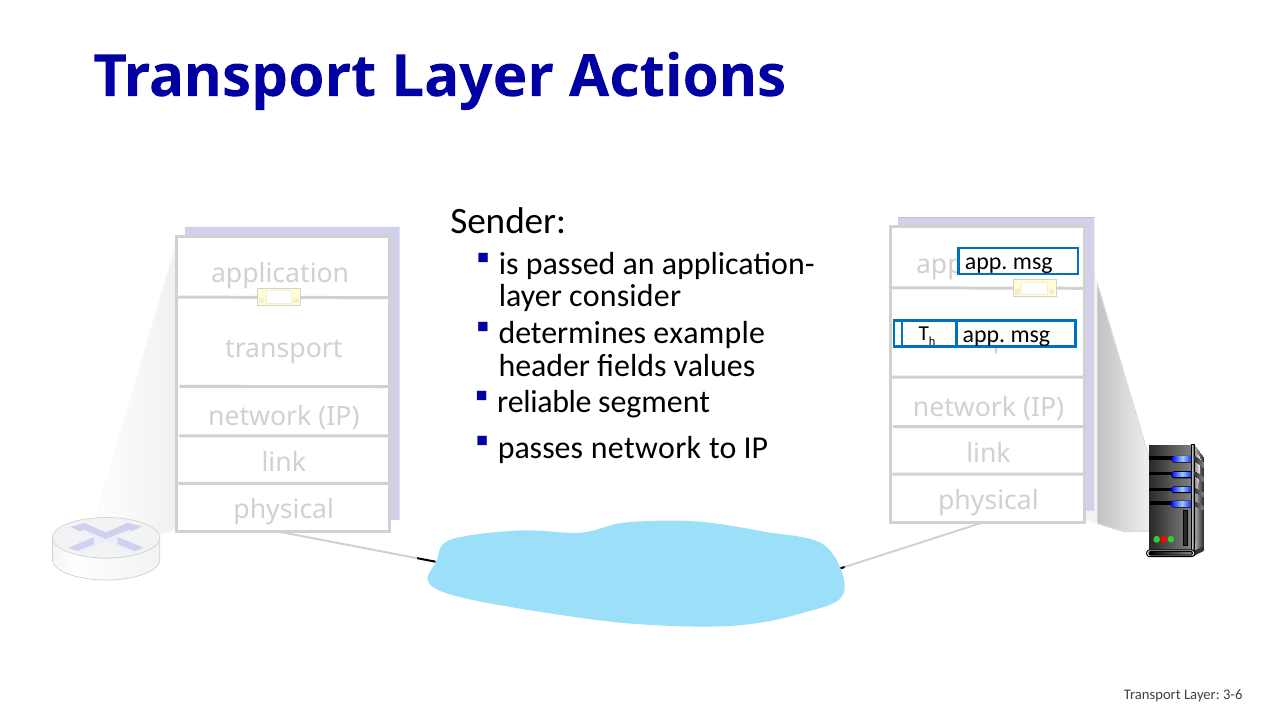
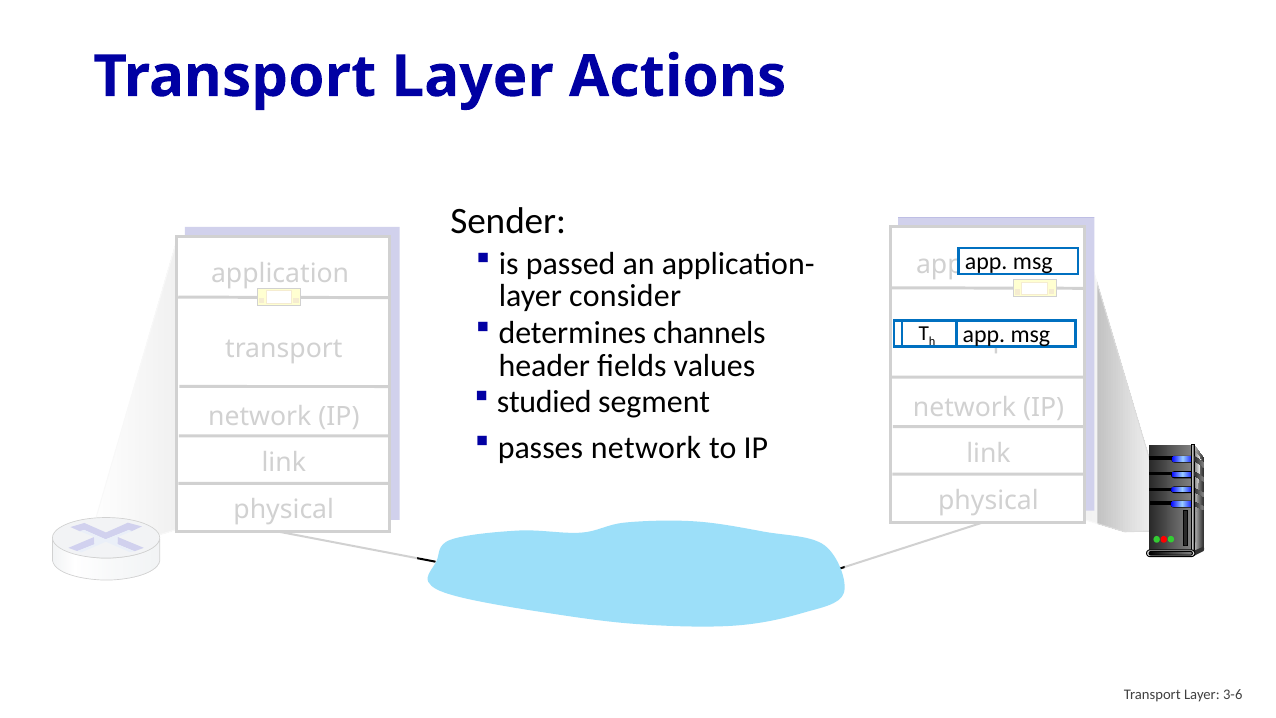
example: example -> channels
reliable: reliable -> studied
